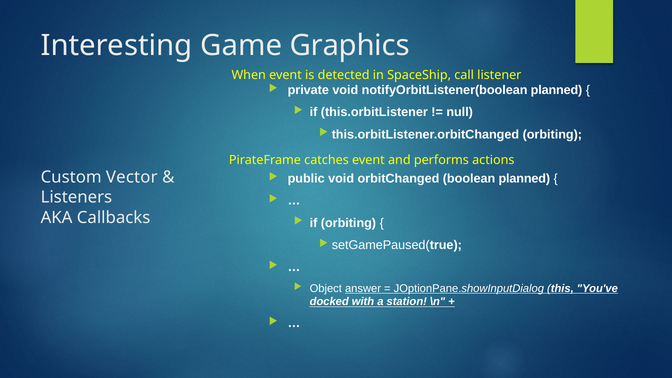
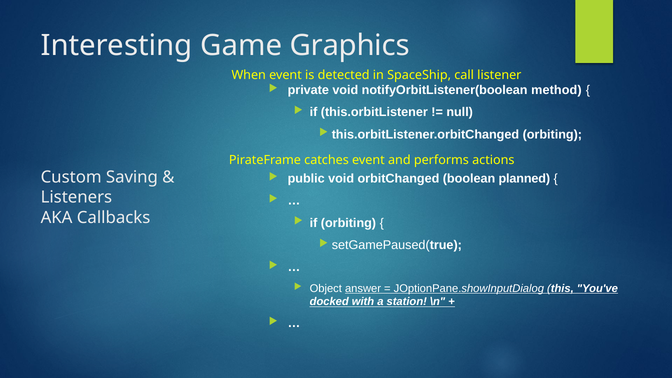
notifyOrbitListener(boolean planned: planned -> method
Vector: Vector -> Saving
